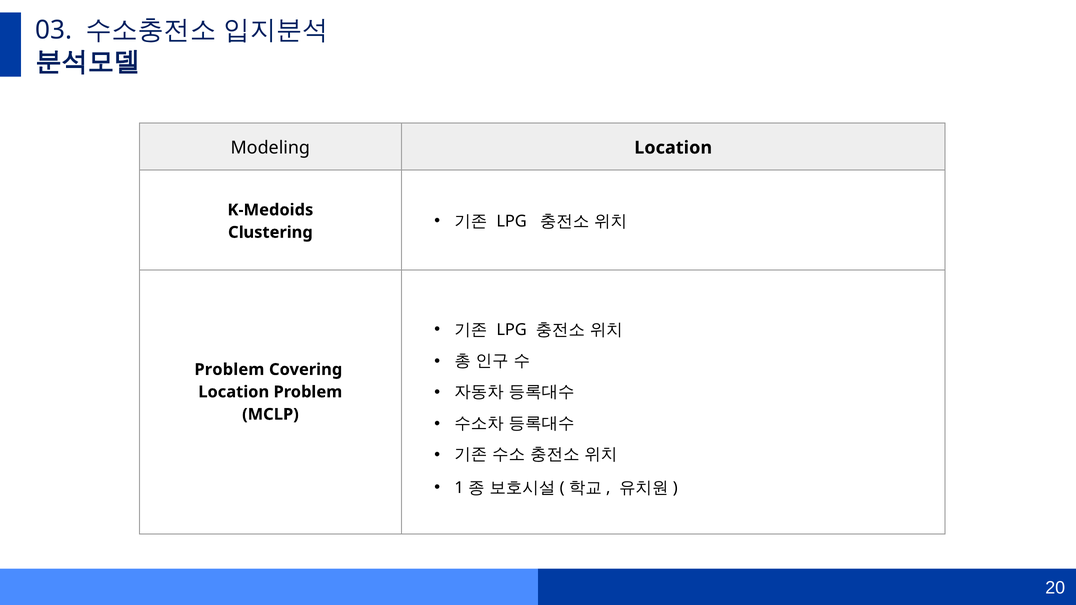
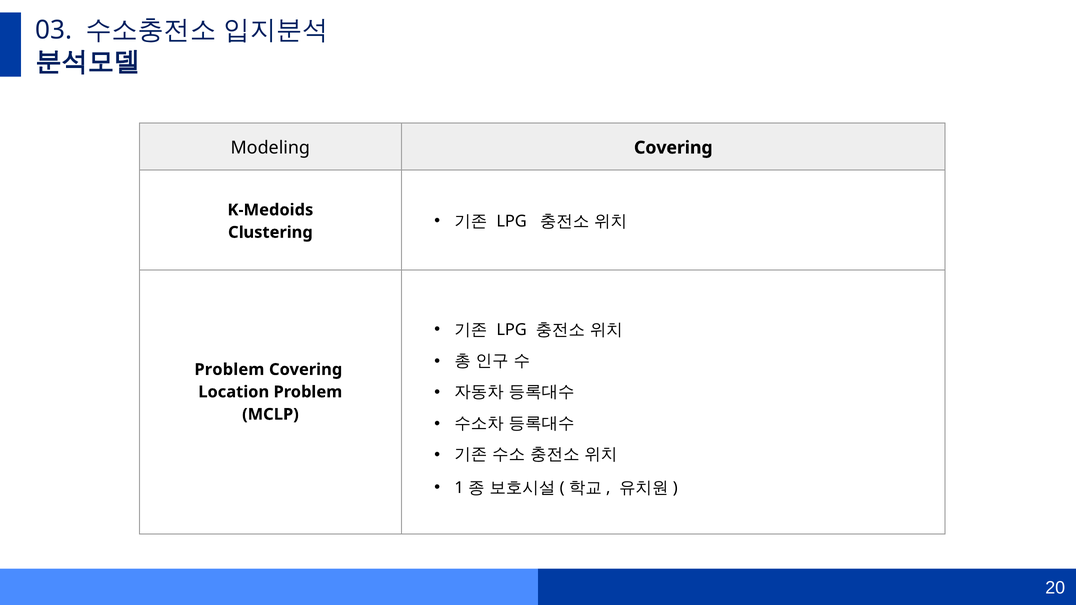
Modeling Location: Location -> Covering
